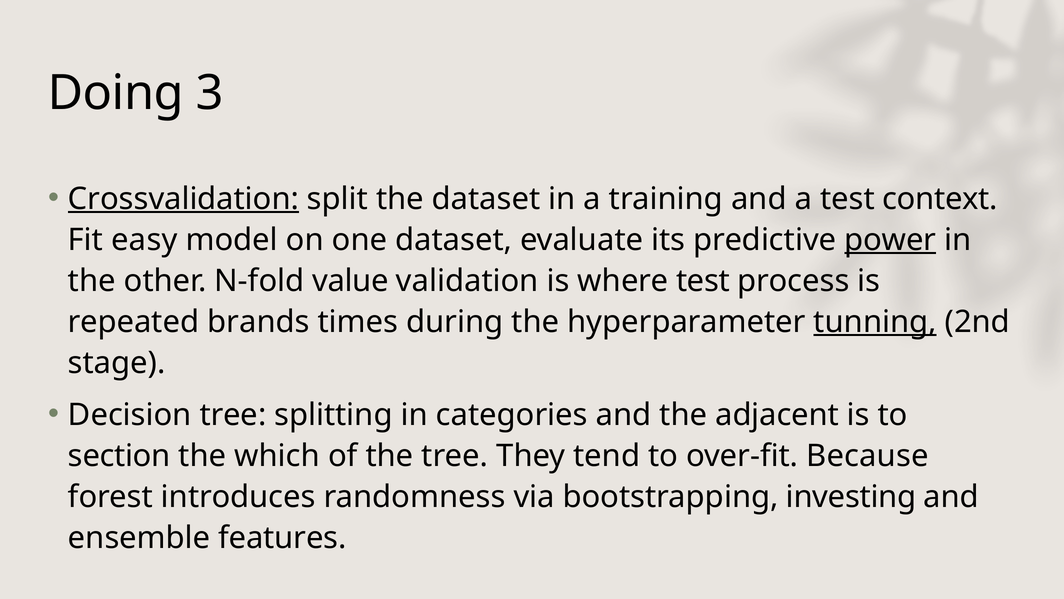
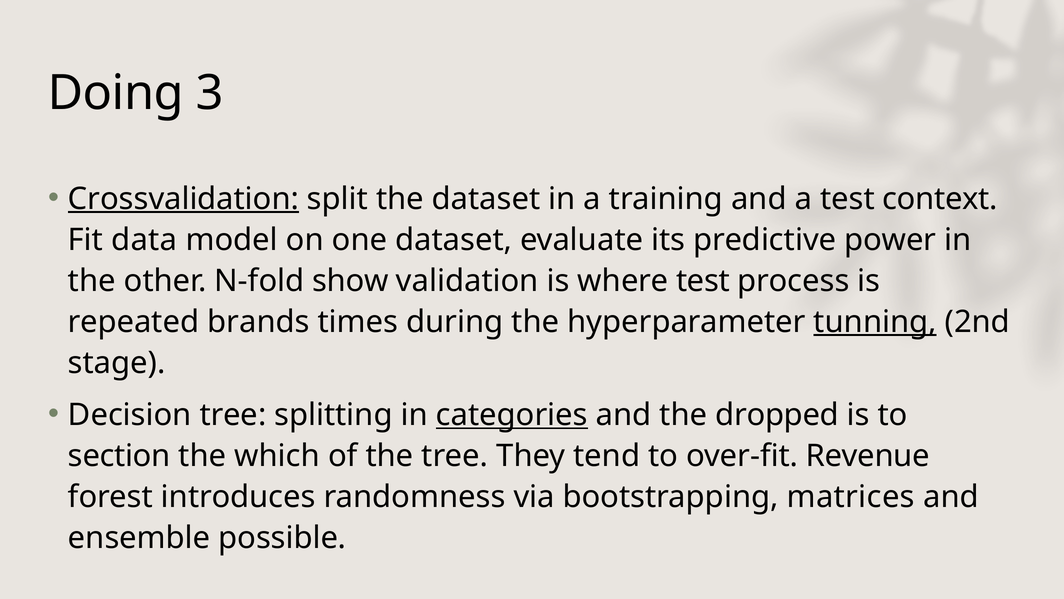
easy: easy -> data
power underline: present -> none
value: value -> show
categories underline: none -> present
adjacent: adjacent -> dropped
Because: Because -> Revenue
investing: investing -> matrices
features: features -> possible
